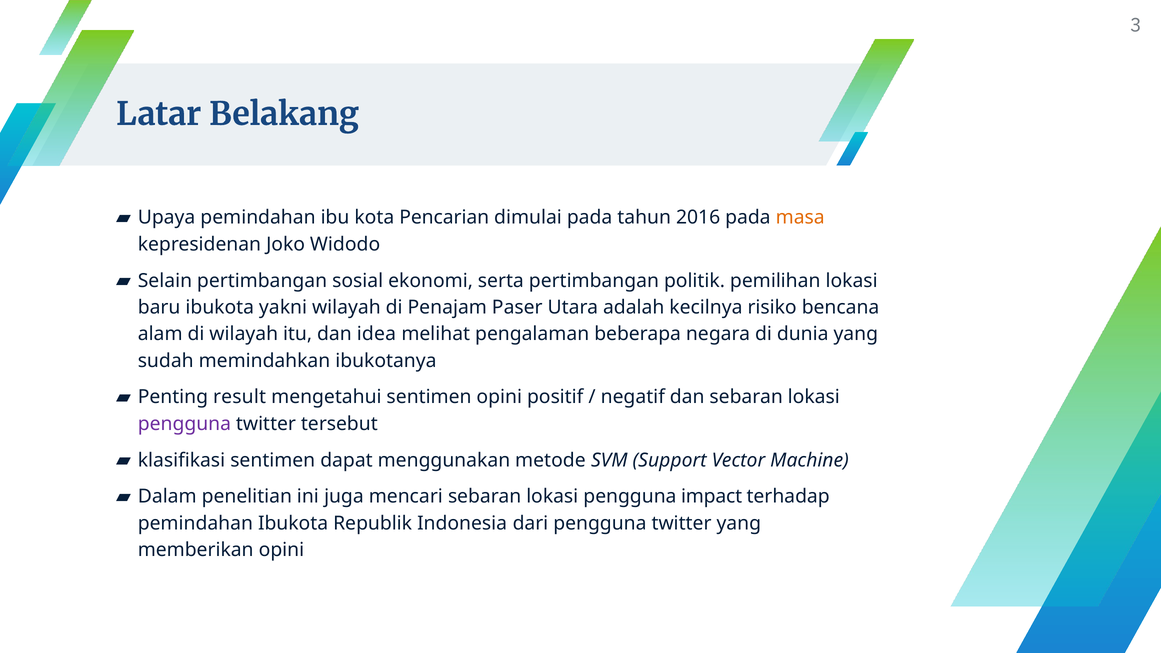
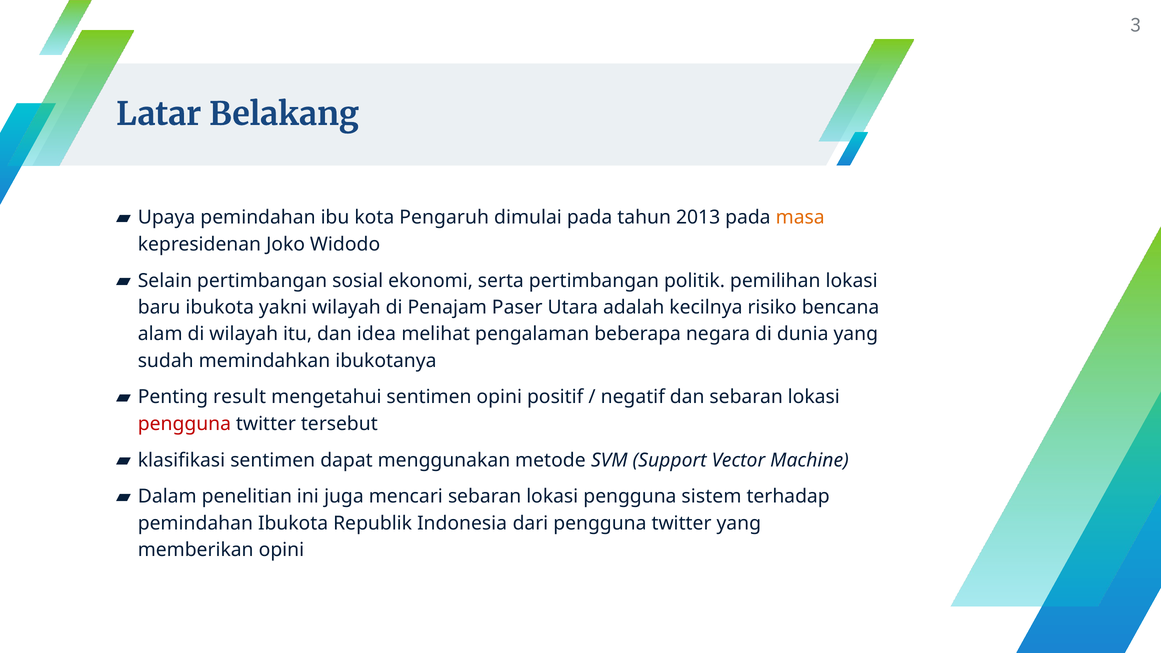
Pencarian: Pencarian -> Pengaruh
2016: 2016 -> 2013
pengguna at (184, 424) colour: purple -> red
impact: impact -> sistem
